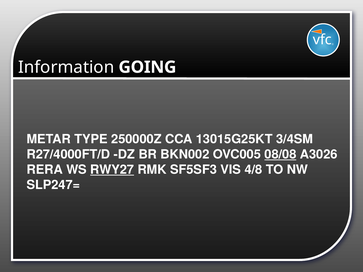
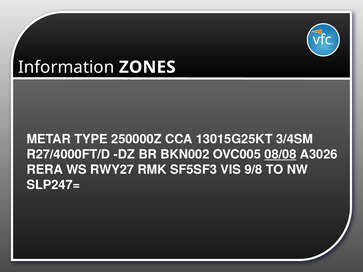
GOING: GOING -> ZONES
RWY27 underline: present -> none
4/8: 4/8 -> 9/8
